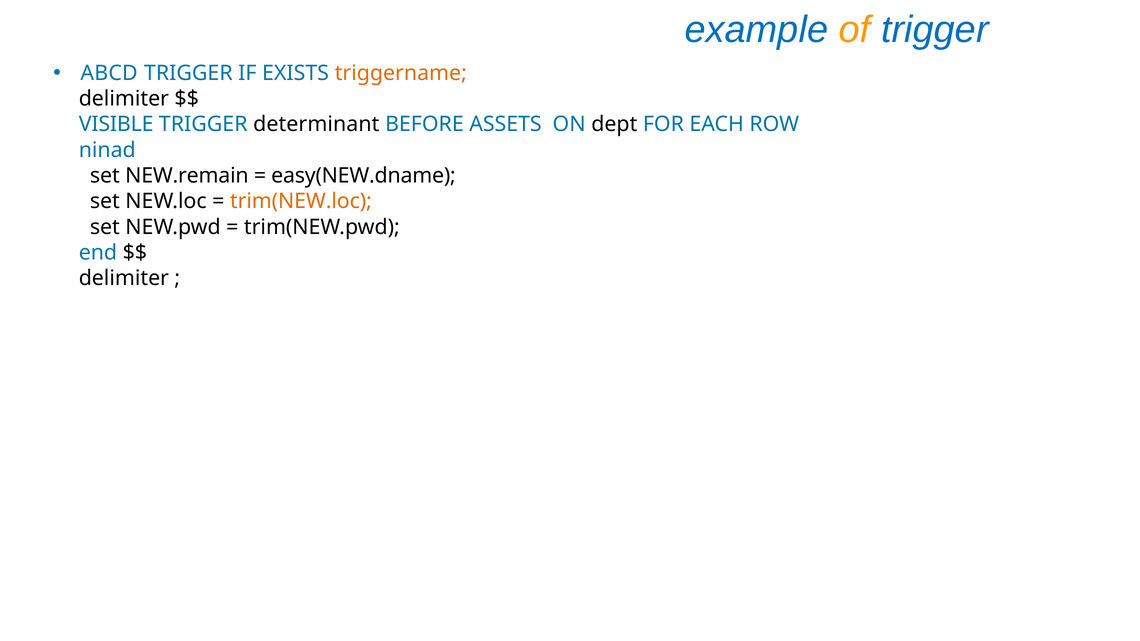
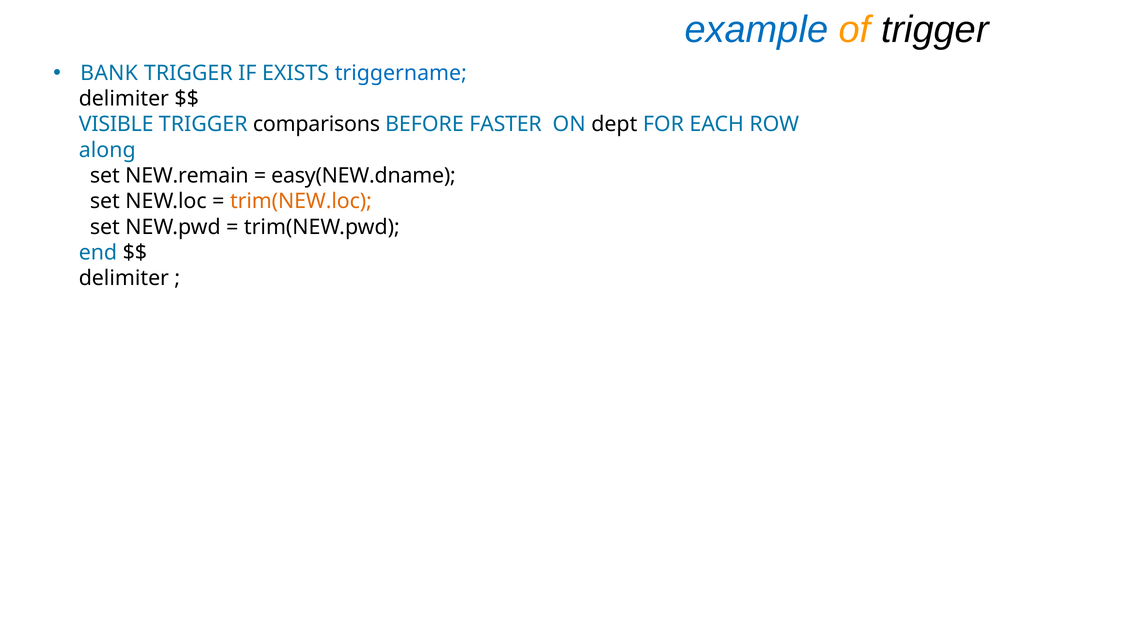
trigger at (935, 30) colour: blue -> black
ABCD: ABCD -> BANK
triggername colour: orange -> blue
determinant: determinant -> comparisons
ASSETS: ASSETS -> FASTER
ninad: ninad -> along
